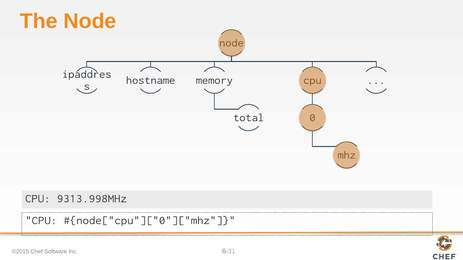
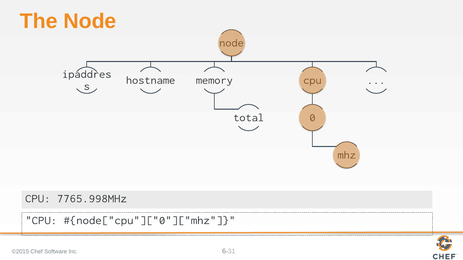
9313.998MHz: 9313.998MHz -> 7765.998MHz
